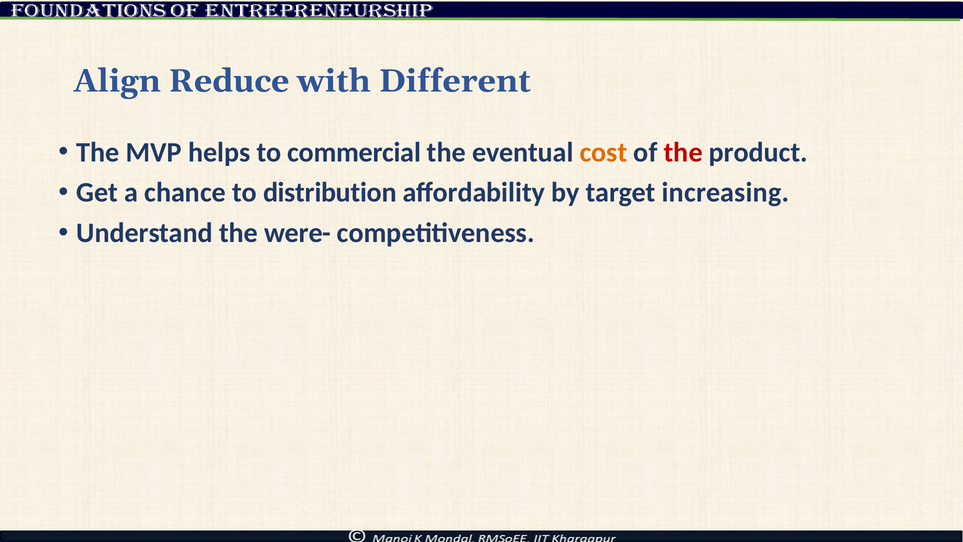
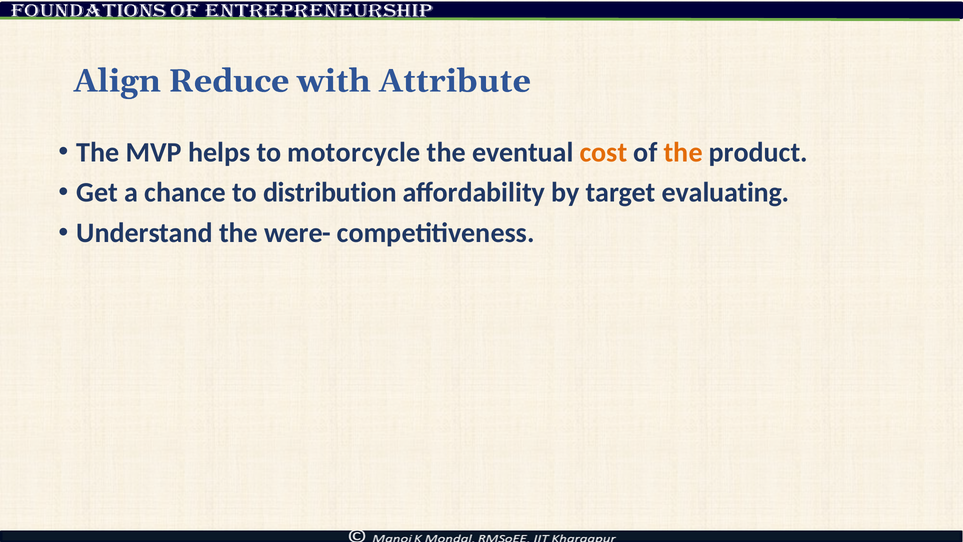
Different: Different -> Attribute
commercial: commercial -> motorcycle
the at (683, 152) colour: red -> orange
increasing: increasing -> evaluating
